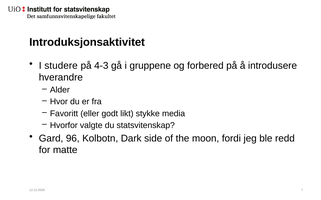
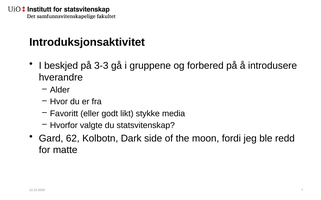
studere: studere -> beskjed
4-3: 4-3 -> 3-3
96: 96 -> 62
